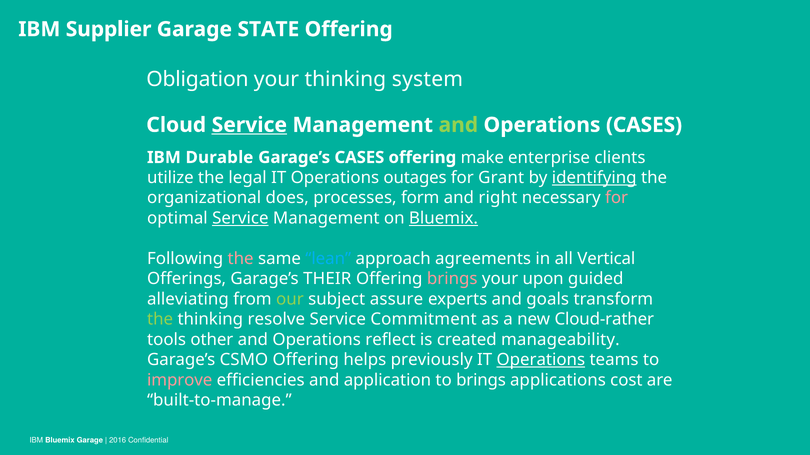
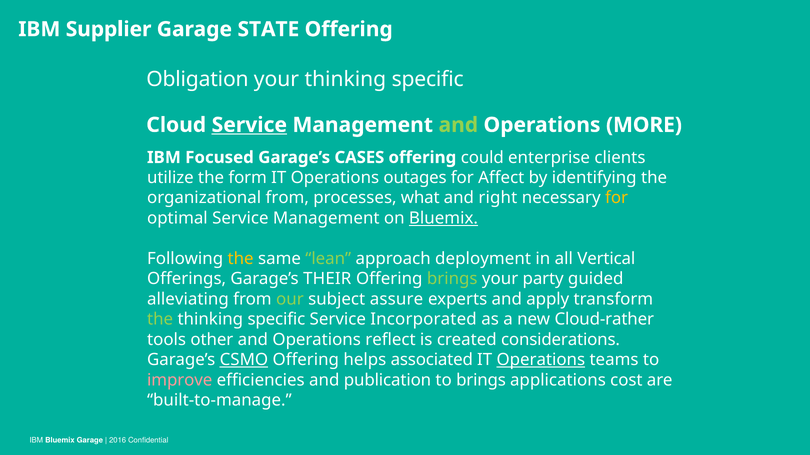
your thinking system: system -> specific
Operations CASES: CASES -> MORE
Durable: Durable -> Focused
make: make -> could
legal: legal -> form
Grant: Grant -> Affect
identifying underline: present -> none
organizational does: does -> from
form: form -> what
for at (617, 198) colour: pink -> yellow
Service at (240, 218) underline: present -> none
the at (241, 259) colour: pink -> yellow
lean colour: light blue -> light green
agreements: agreements -> deployment
brings at (452, 279) colour: pink -> light green
upon: upon -> party
goals: goals -> apply
resolve at (276, 320): resolve -> specific
Commitment: Commitment -> Incorporated
manageability: manageability -> considerations
CSMO underline: none -> present
previously: previously -> associated
application: application -> publication
